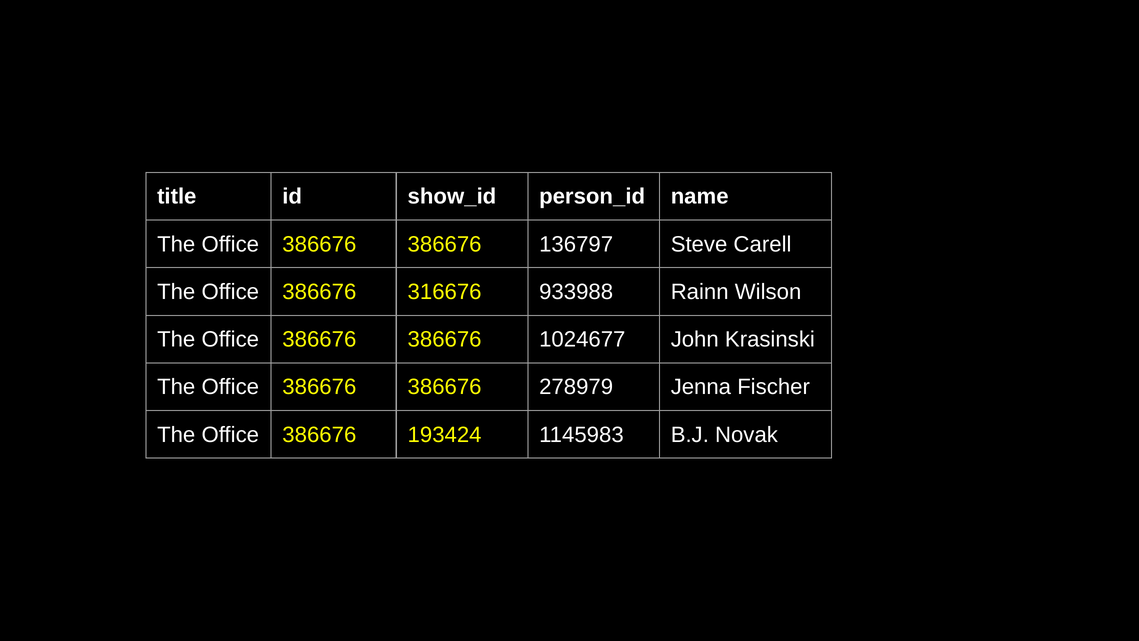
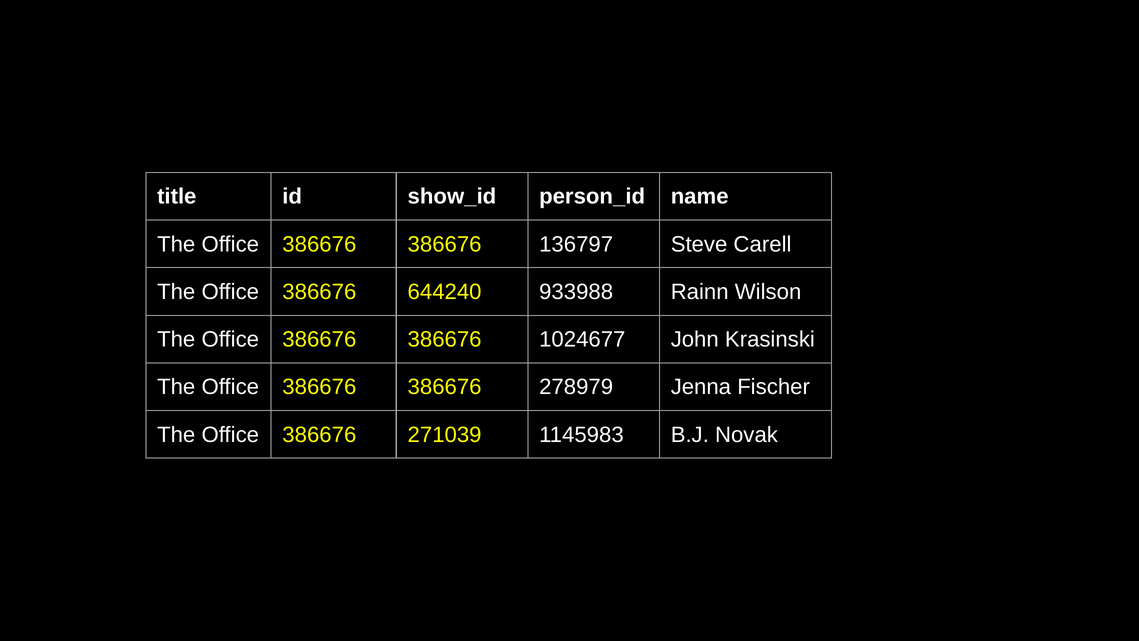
316676: 316676 -> 644240
193424: 193424 -> 271039
